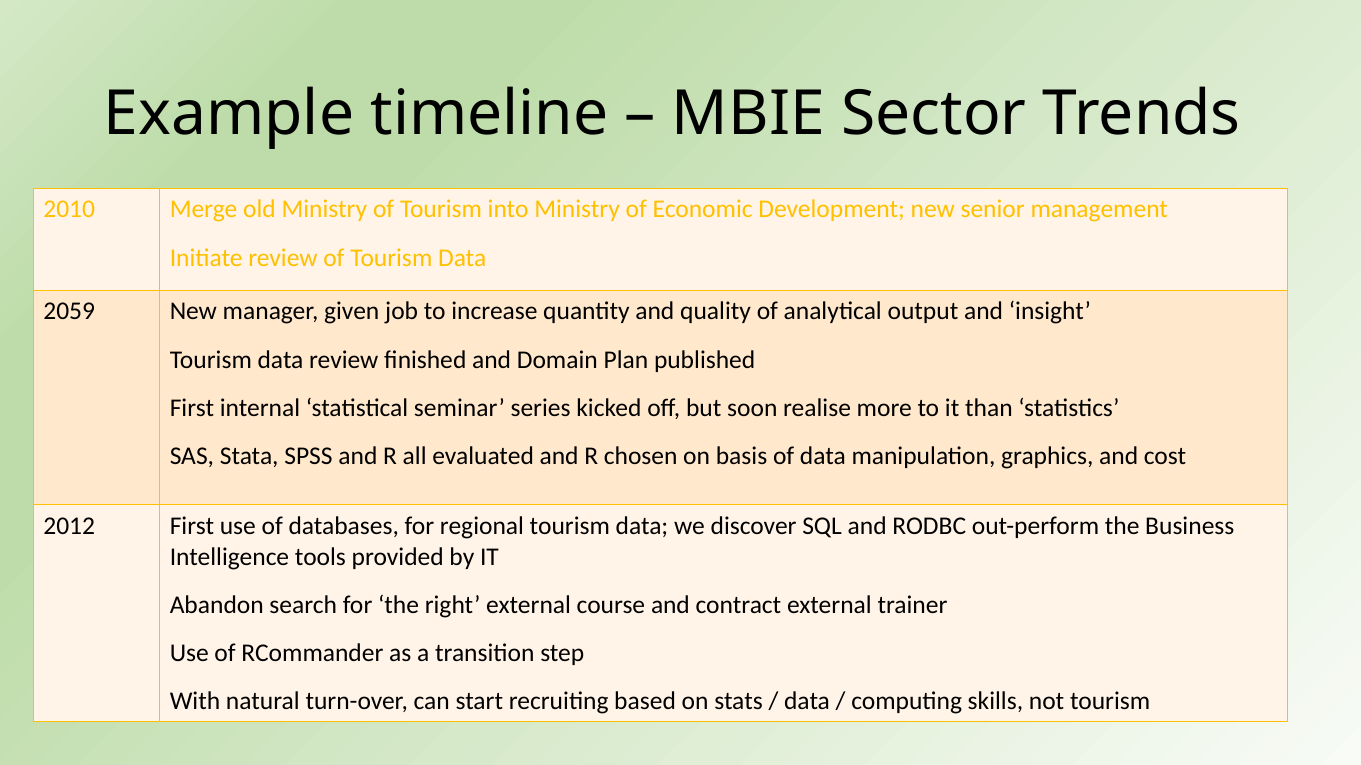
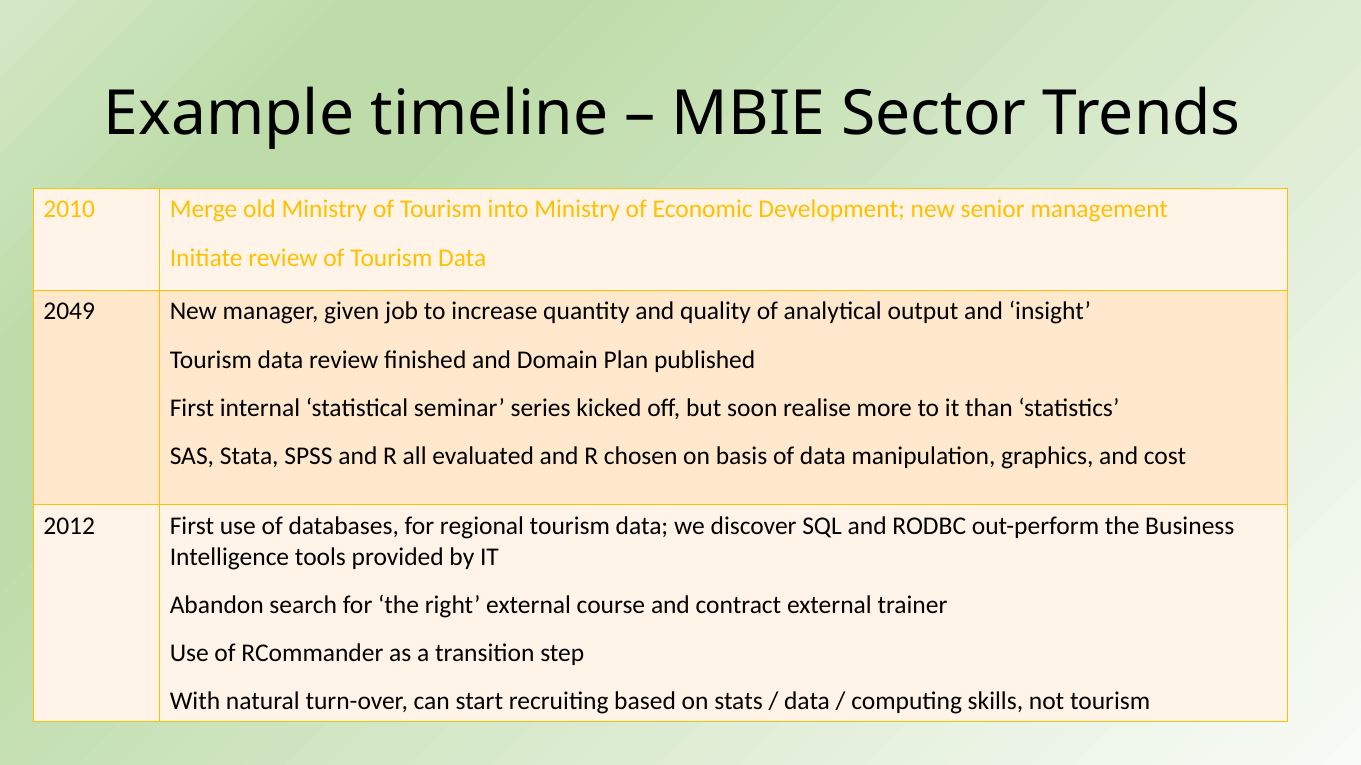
2059: 2059 -> 2049
